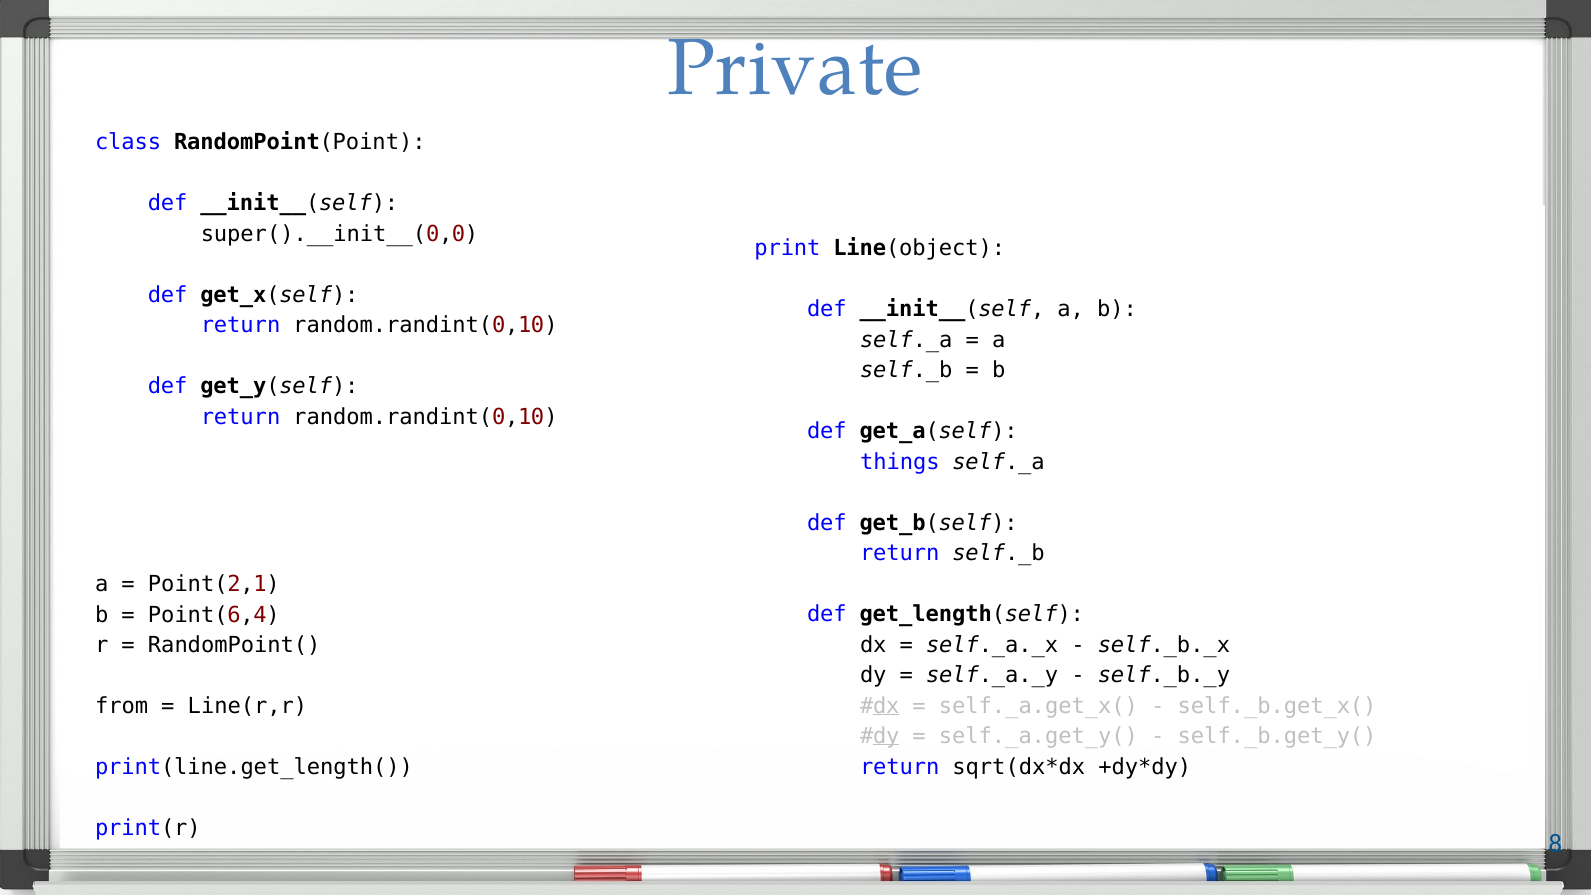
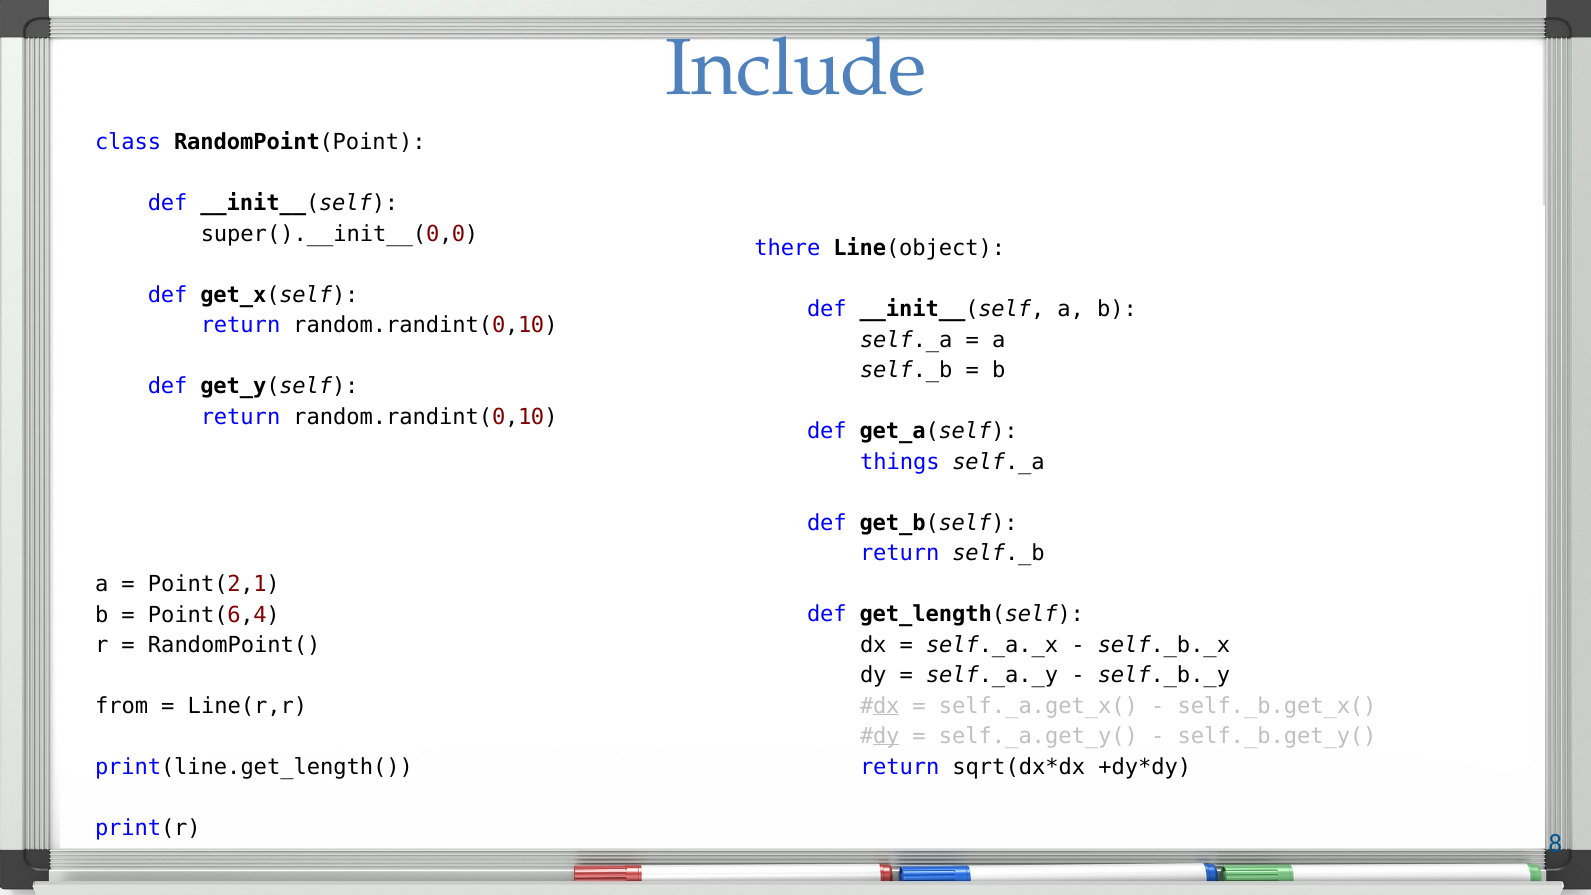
Private: Private -> Include
print: print -> there
